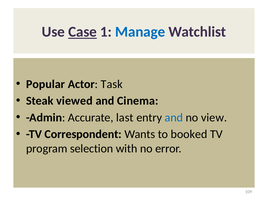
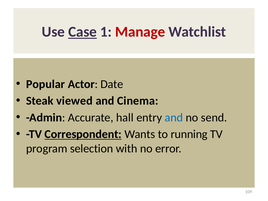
Manage colour: blue -> red
Task: Task -> Date
last: last -> hall
view: view -> send
Correspondent underline: none -> present
booked: booked -> running
